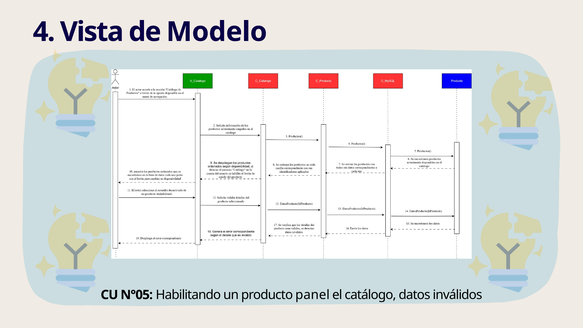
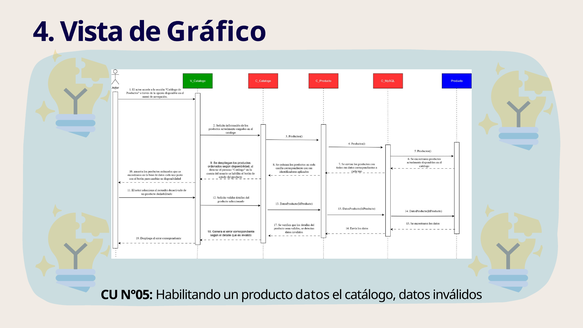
Modelo: Modelo -> Gráfico
producto panel: panel -> datos
